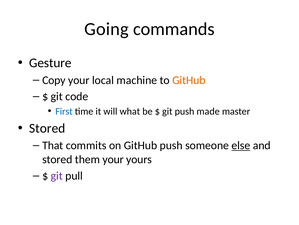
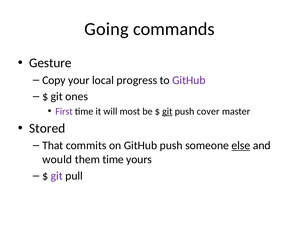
machine: machine -> progress
GitHub at (189, 80) colour: orange -> purple
code: code -> ones
First colour: blue -> purple
what: what -> most
git at (167, 111) underline: none -> present
made: made -> cover
stored at (57, 159): stored -> would
them your: your -> time
